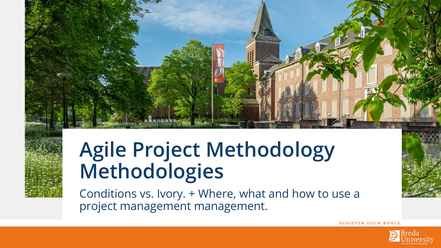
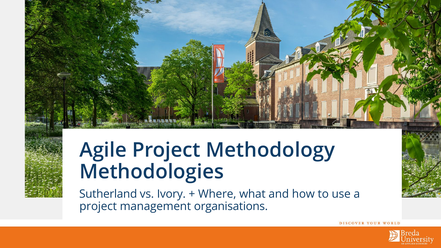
Conditions: Conditions -> Sutherland
management management: management -> organisations
